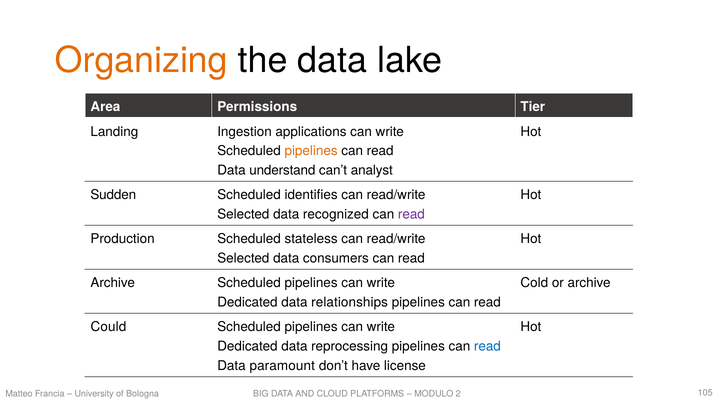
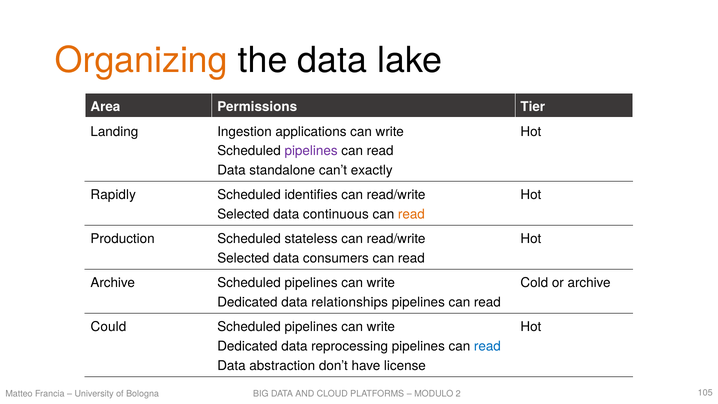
pipelines at (311, 151) colour: orange -> purple
understand: understand -> standalone
analyst: analyst -> exactly
Sudden: Sudden -> Rapidly
recognized: recognized -> continuous
read at (411, 214) colour: purple -> orange
paramount: paramount -> abstraction
